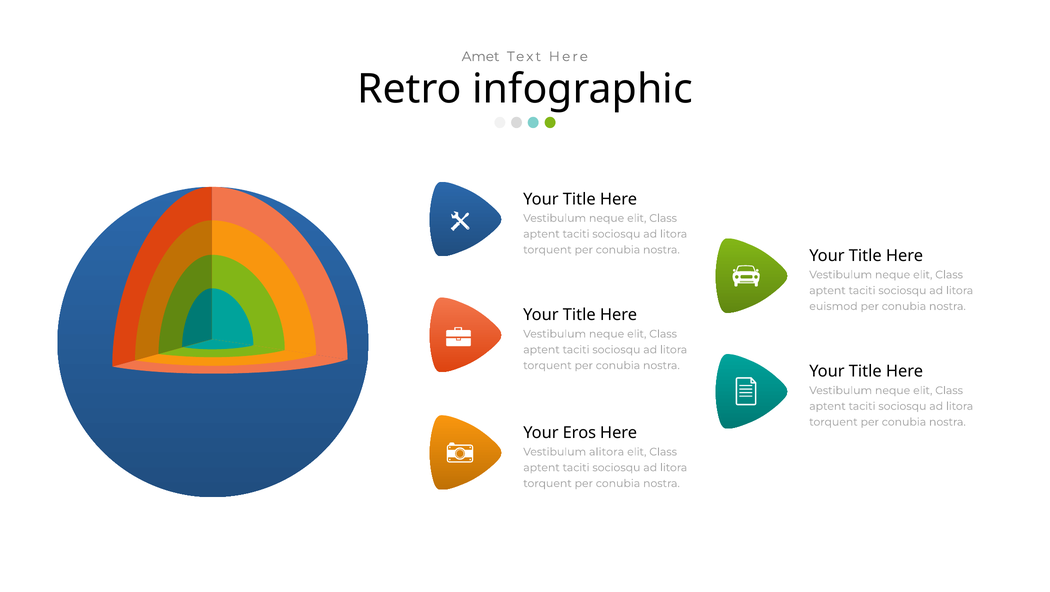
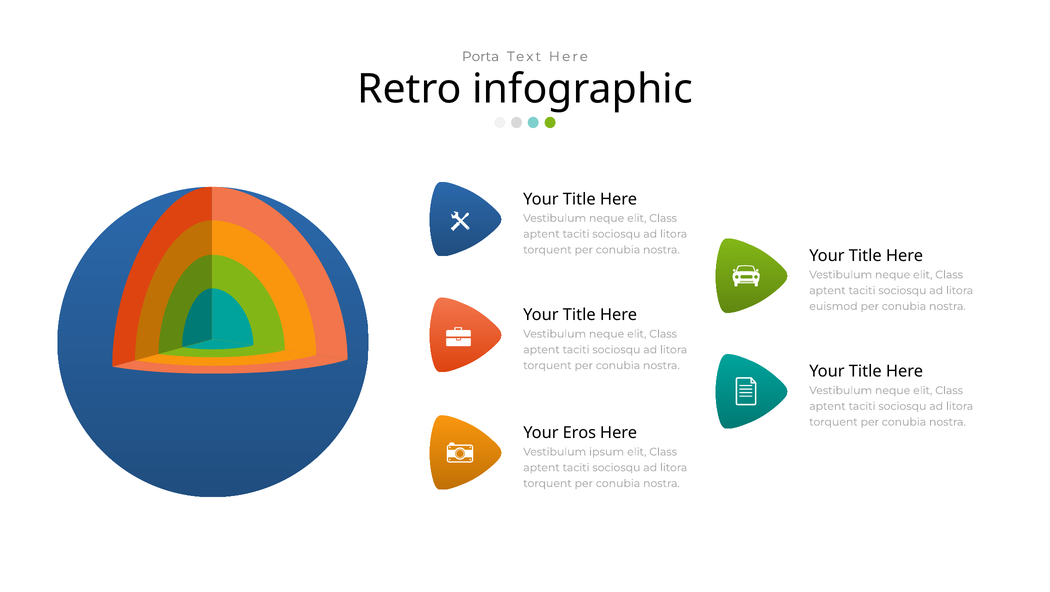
Amet: Amet -> Porta
alitora: alitora -> ipsum
